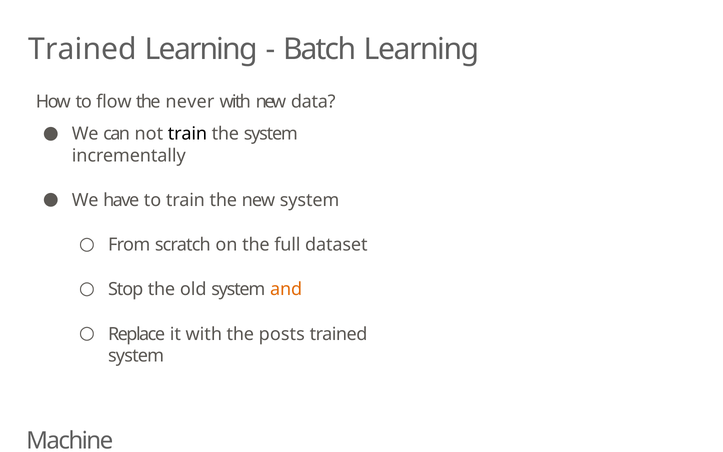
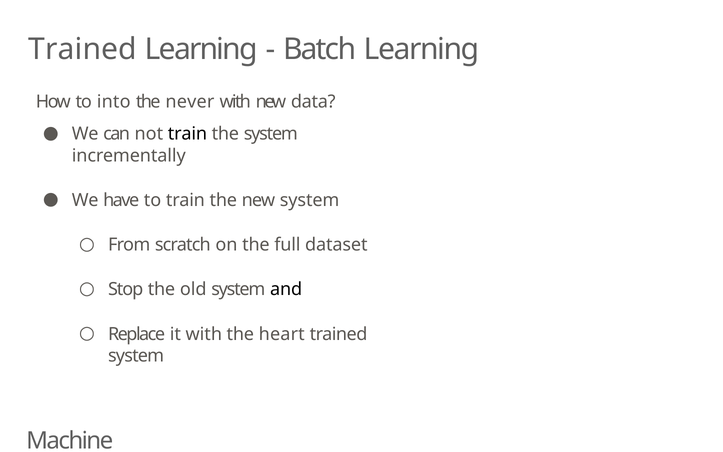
flow: flow -> into
and colour: orange -> black
posts: posts -> heart
